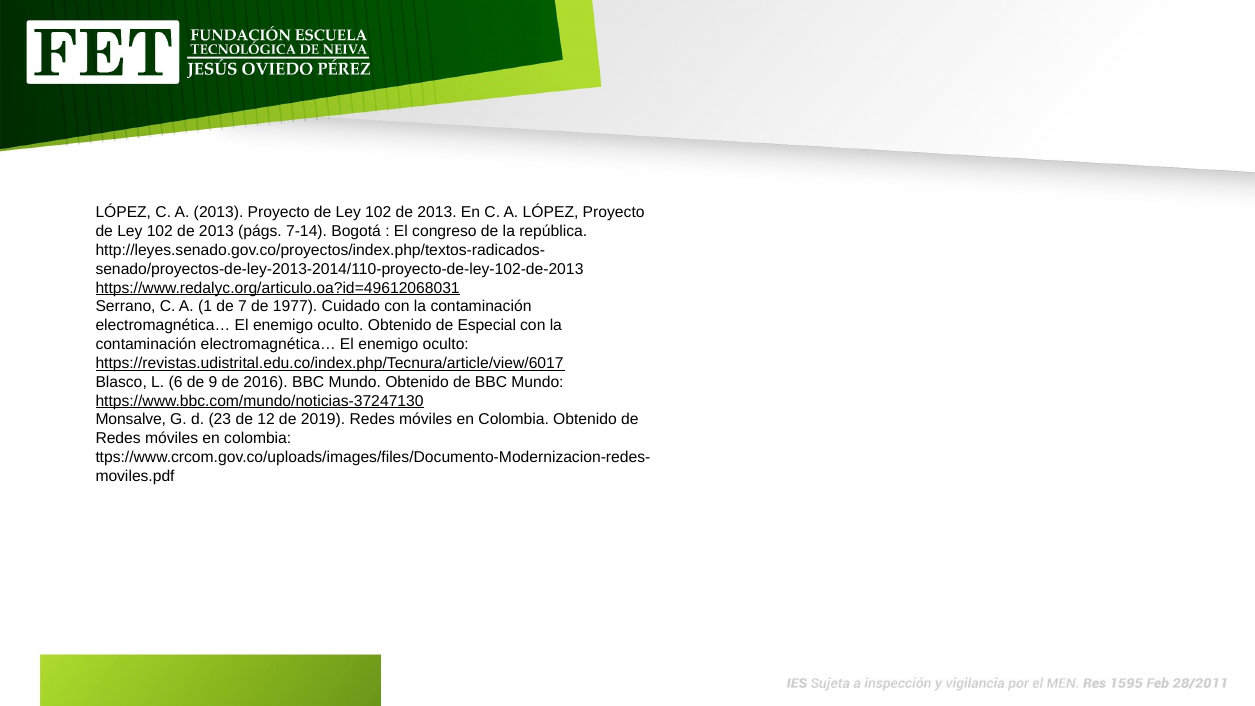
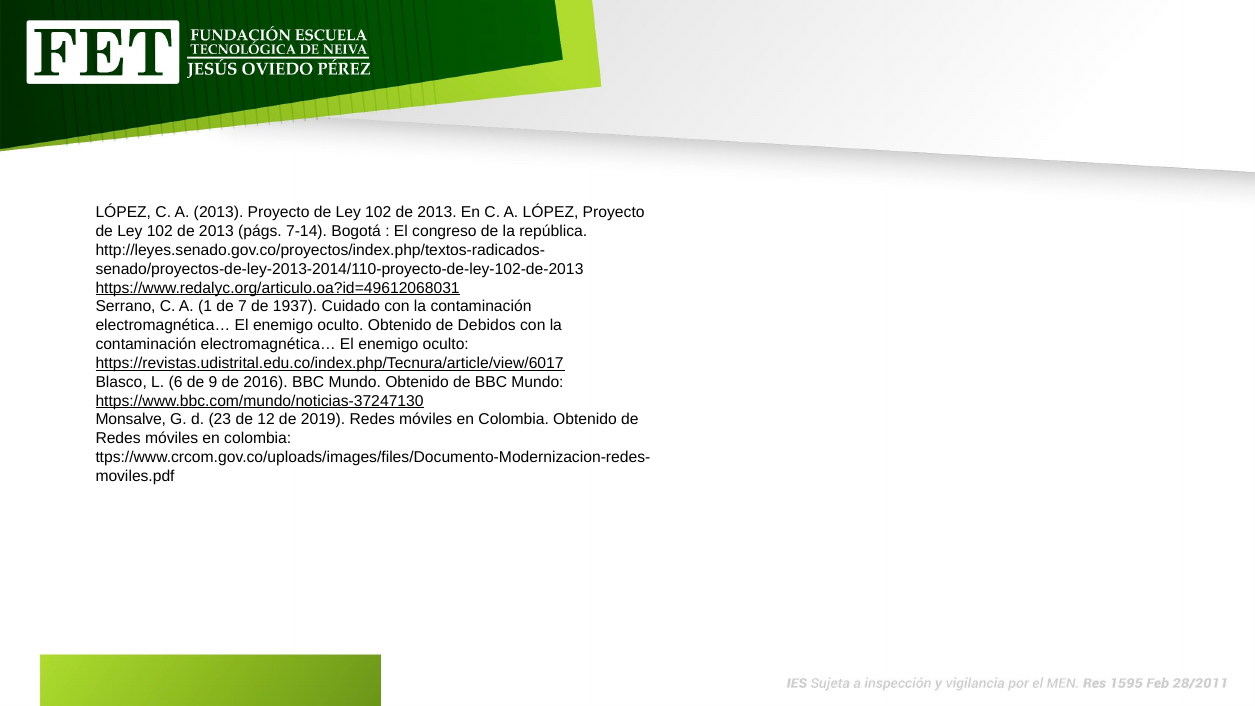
1977: 1977 -> 1937
Especial: Especial -> Debidos
